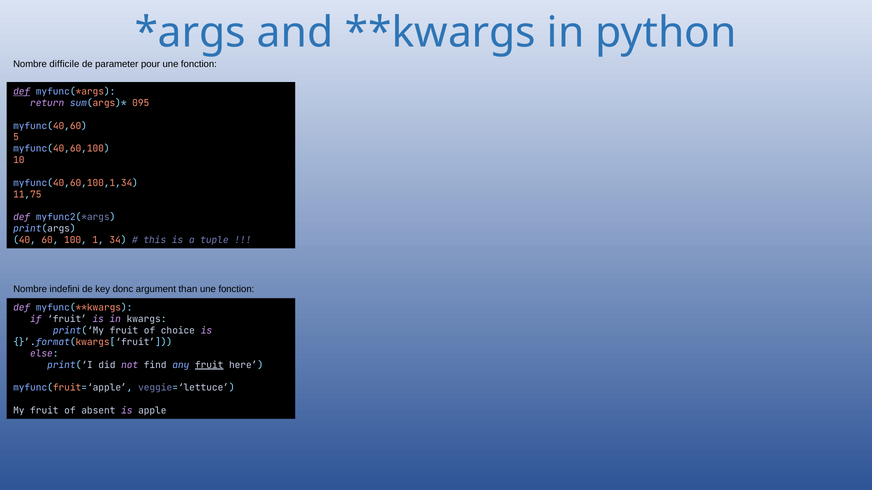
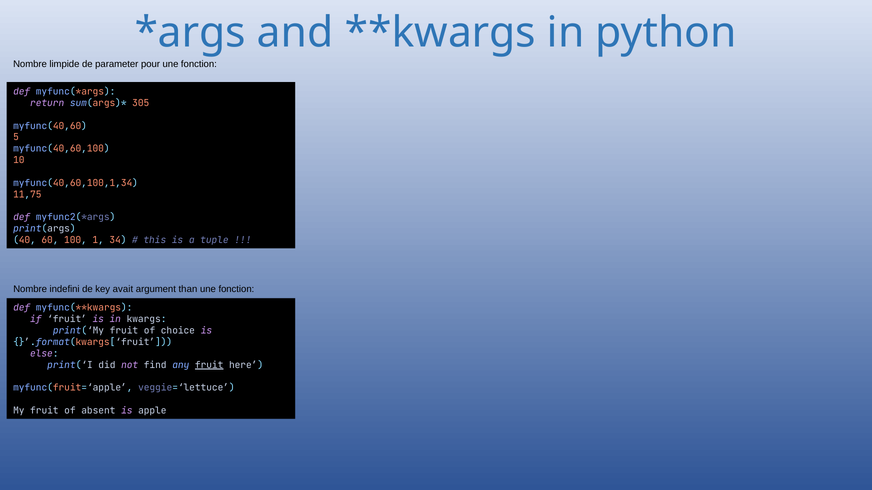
difficile: difficile -> limpide
def at (22, 92) underline: present -> none
095: 095 -> 305
donc: donc -> avait
